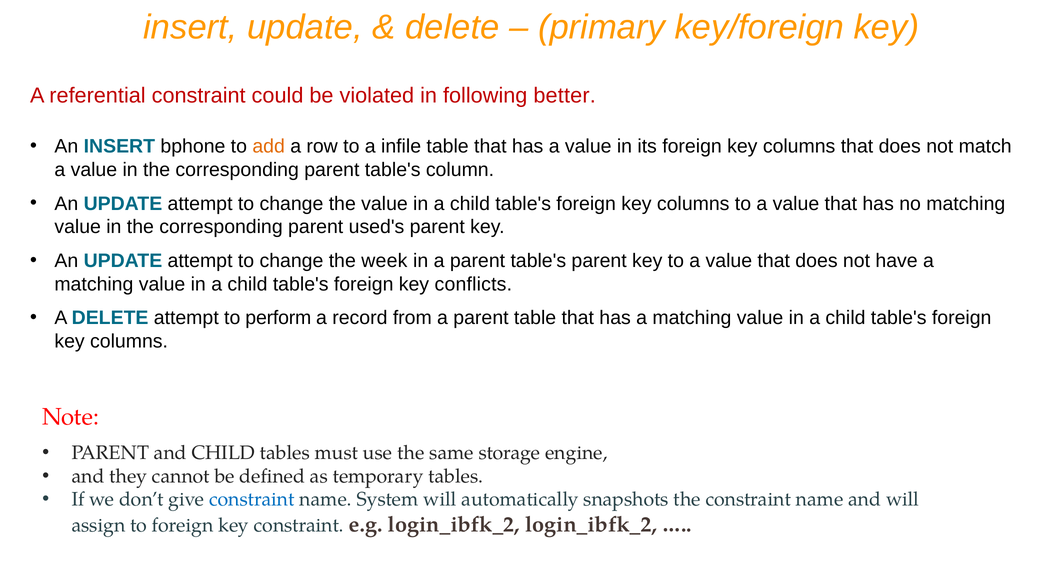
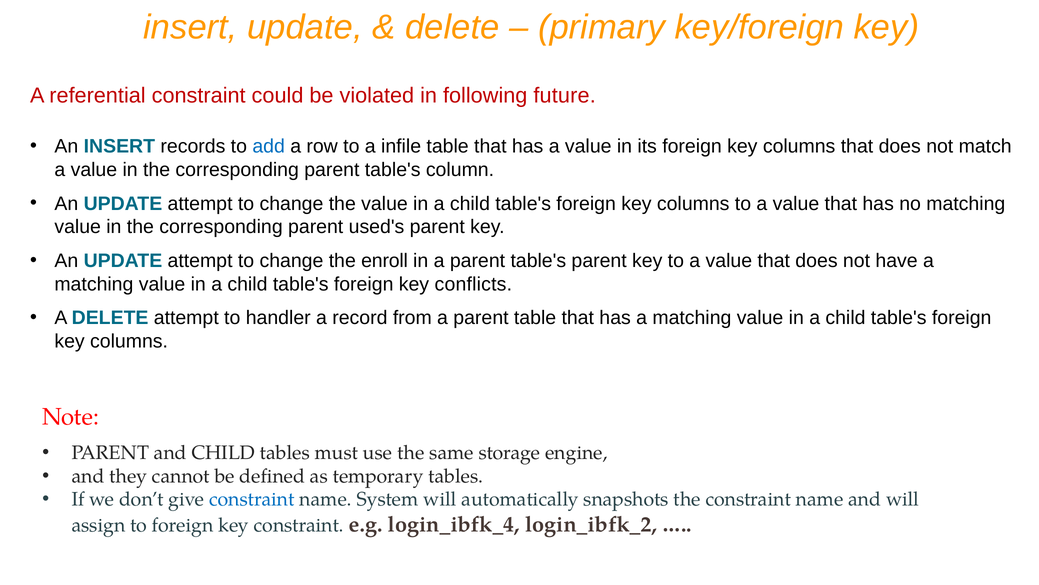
better: better -> future
bphone: bphone -> records
add colour: orange -> blue
week: week -> enroll
perform: perform -> handler
e.g login_ibfk_2: login_ibfk_2 -> login_ibfk_4
